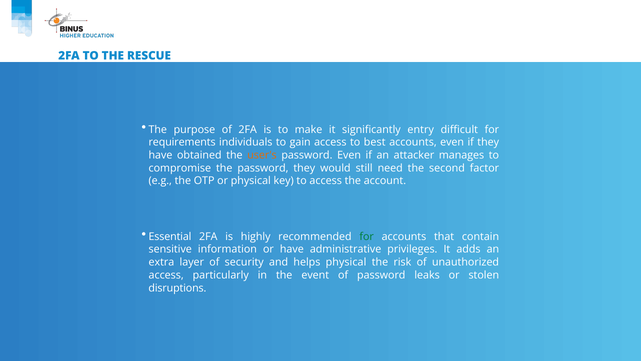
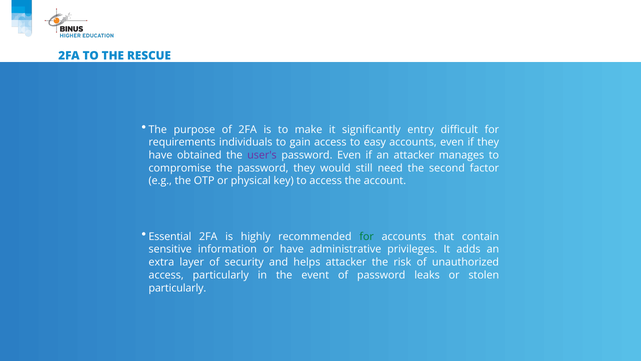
best: best -> easy
user's colour: orange -> purple
helps physical: physical -> attacker
disruptions at (177, 288): disruptions -> particularly
